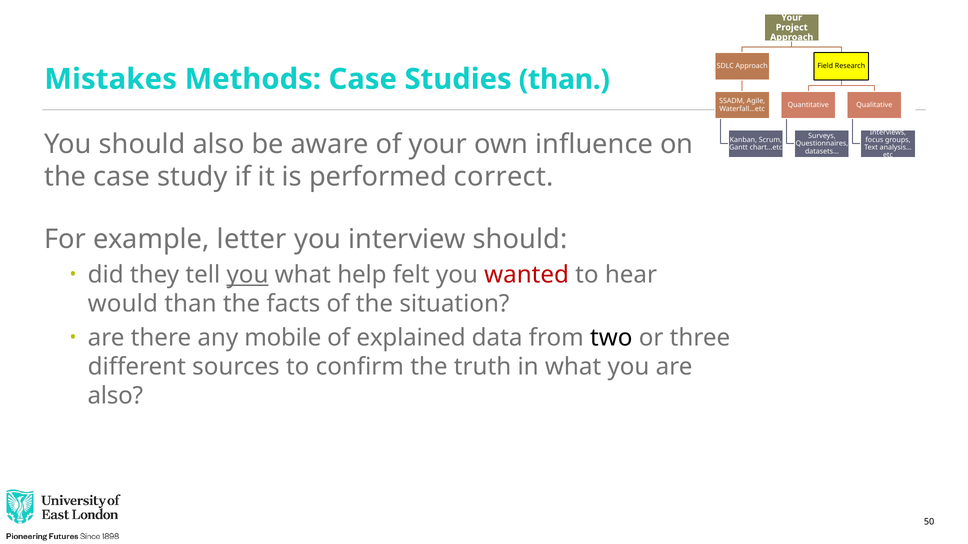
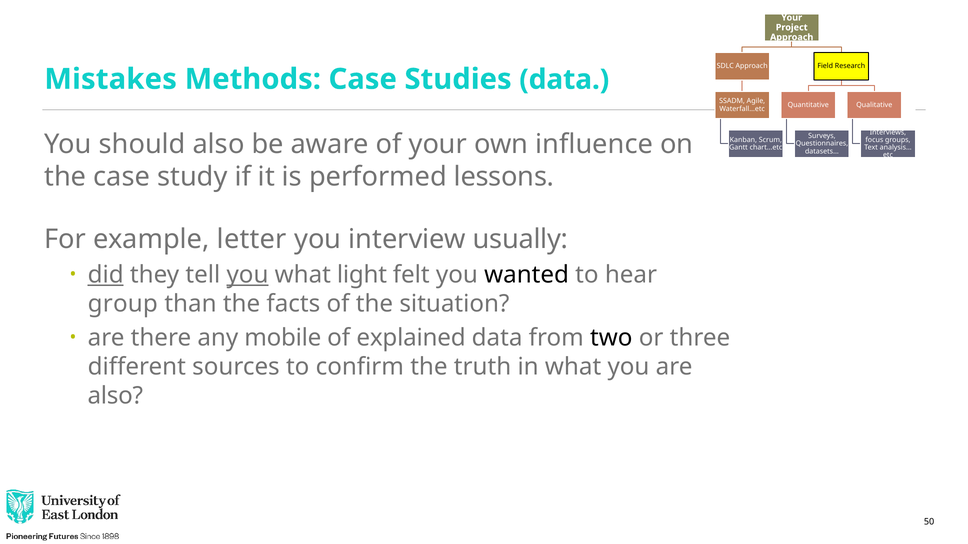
Studies than: than -> data
correct: correct -> lessons
interview should: should -> usually
did underline: none -> present
help: help -> light
wanted colour: red -> black
would: would -> group
